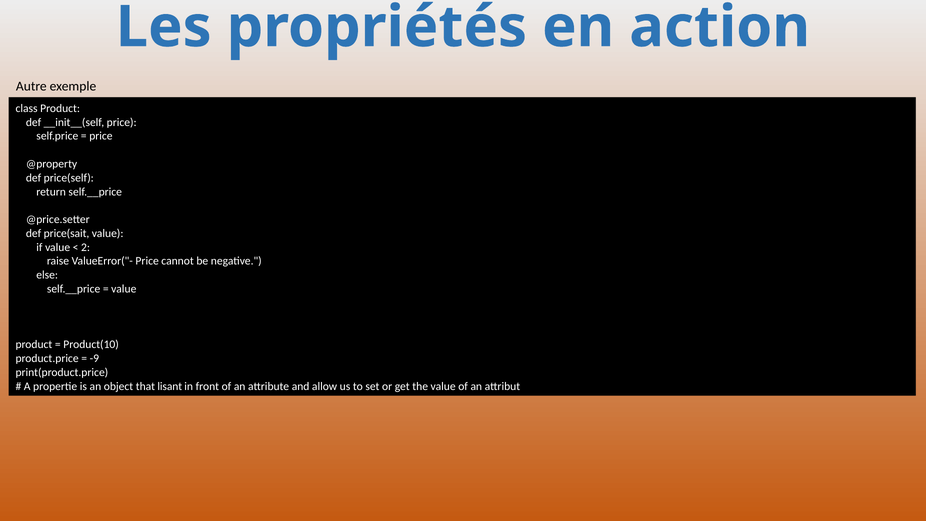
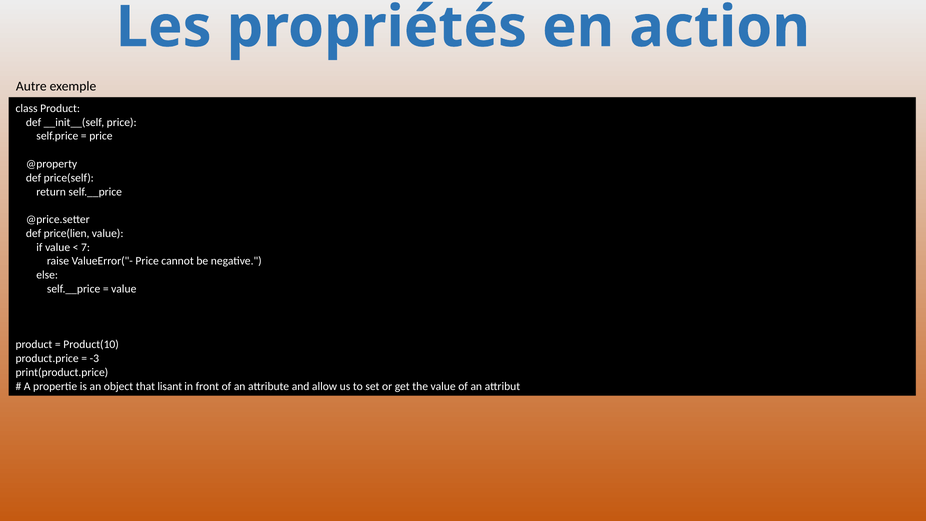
price(sait: price(sait -> price(lien
2: 2 -> 7
-9: -9 -> -3
